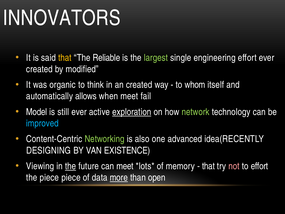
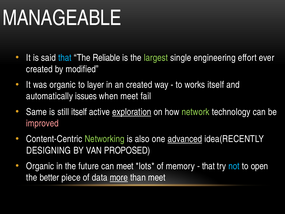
INNOVATORS: INNOVATORS -> MANAGEABLE
that at (65, 58) colour: yellow -> light blue
think: think -> layer
whom: whom -> works
allows: allows -> issues
Model: Model -> Same
still ever: ever -> itself
improved colour: light blue -> pink
advanced underline: none -> present
EXISTENCE: EXISTENCE -> PROPOSED
Viewing at (40, 166): Viewing -> Organic
the at (70, 166) underline: present -> none
not colour: pink -> light blue
to effort: effort -> open
the piece: piece -> better
than open: open -> meet
